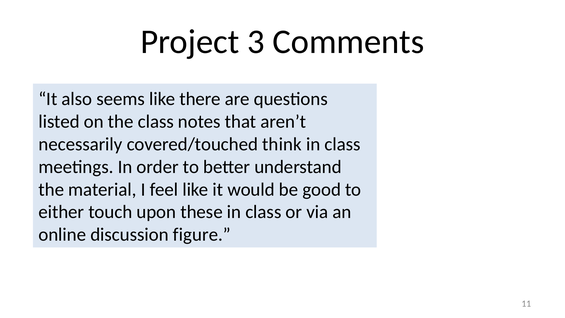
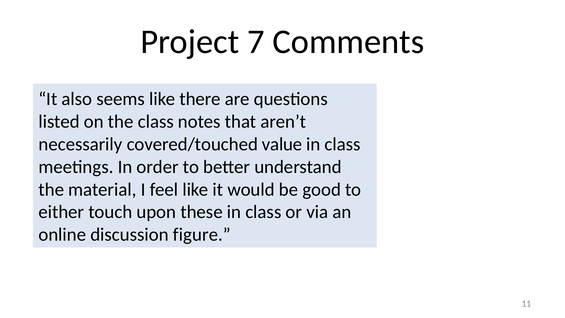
3: 3 -> 7
think: think -> value
